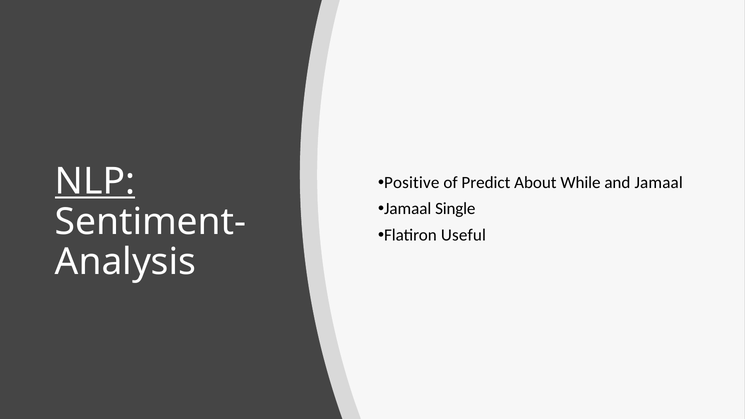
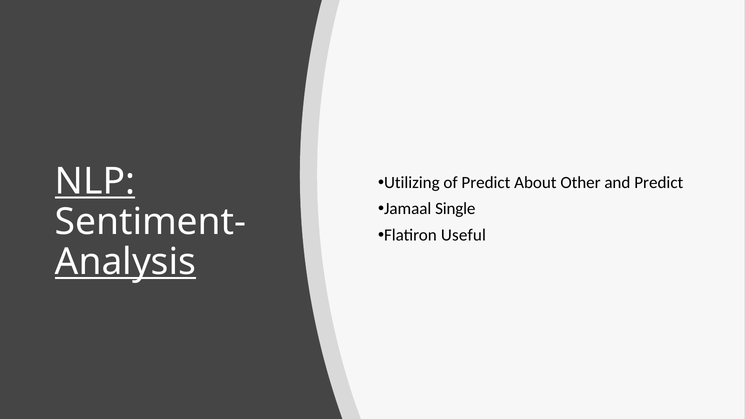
Positive: Positive -> Utilizing
While: While -> Other
and Jamaal: Jamaal -> Predict
Analysis underline: none -> present
